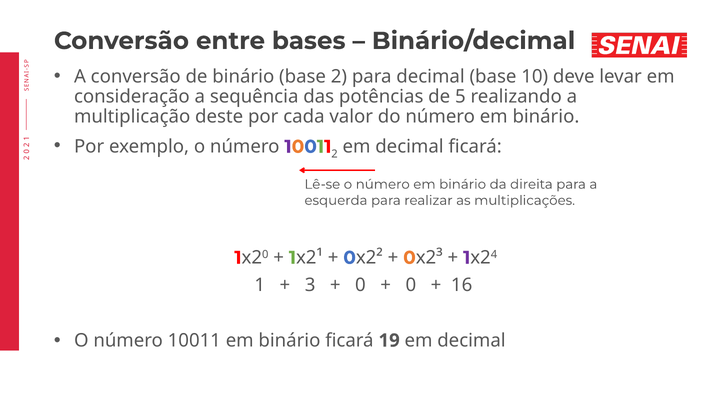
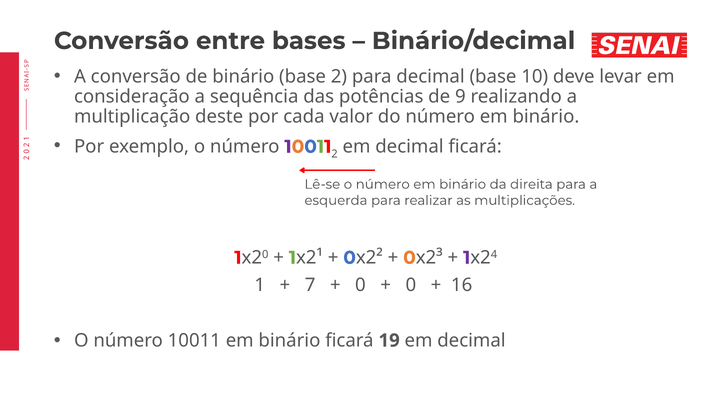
5: 5 -> 9
3: 3 -> 7
